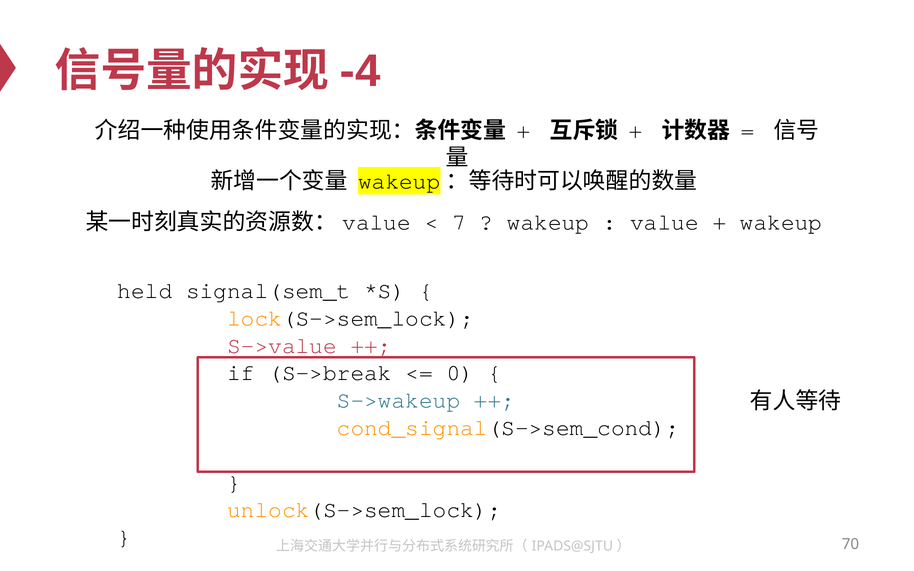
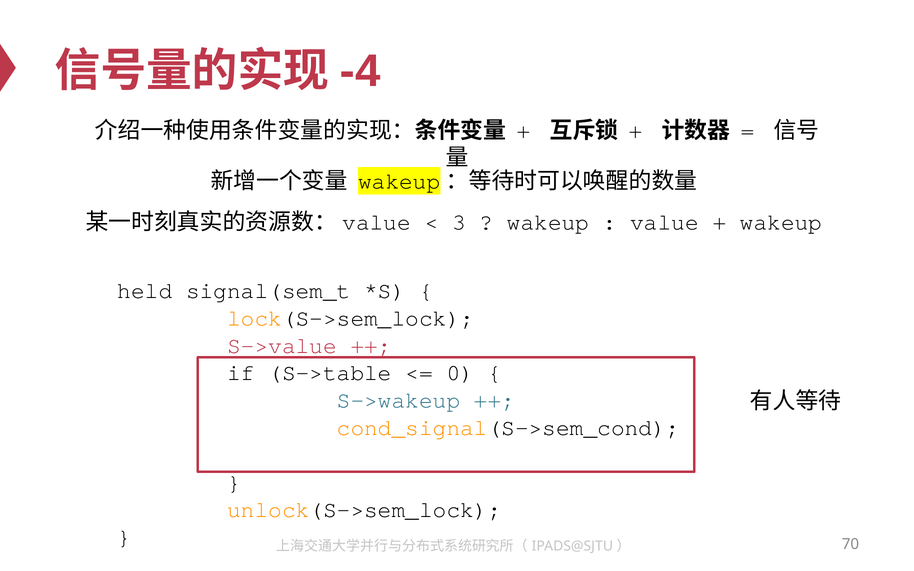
7: 7 -> 3
S->break: S->break -> S->table
